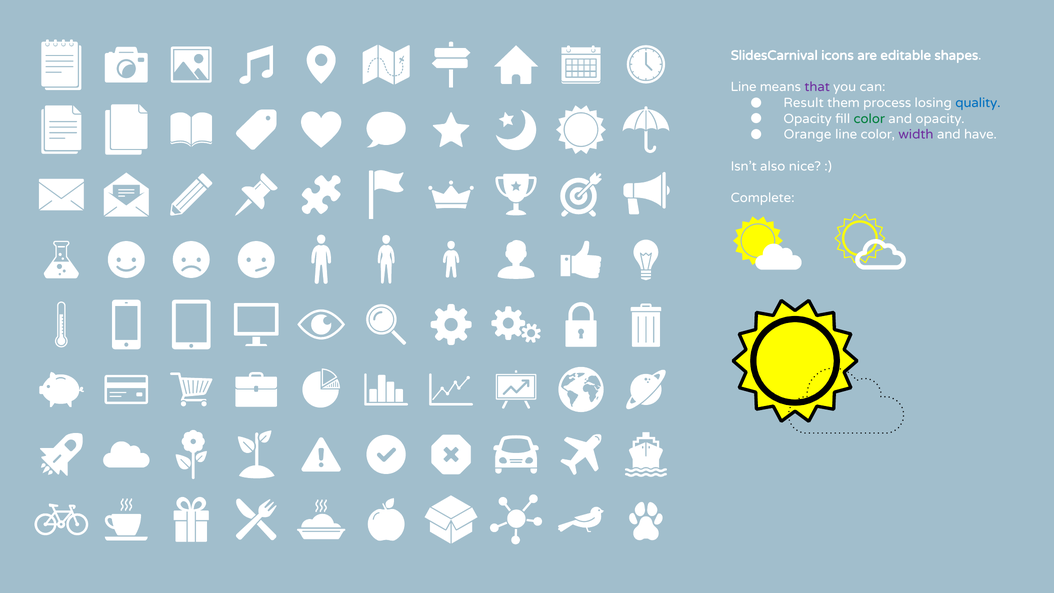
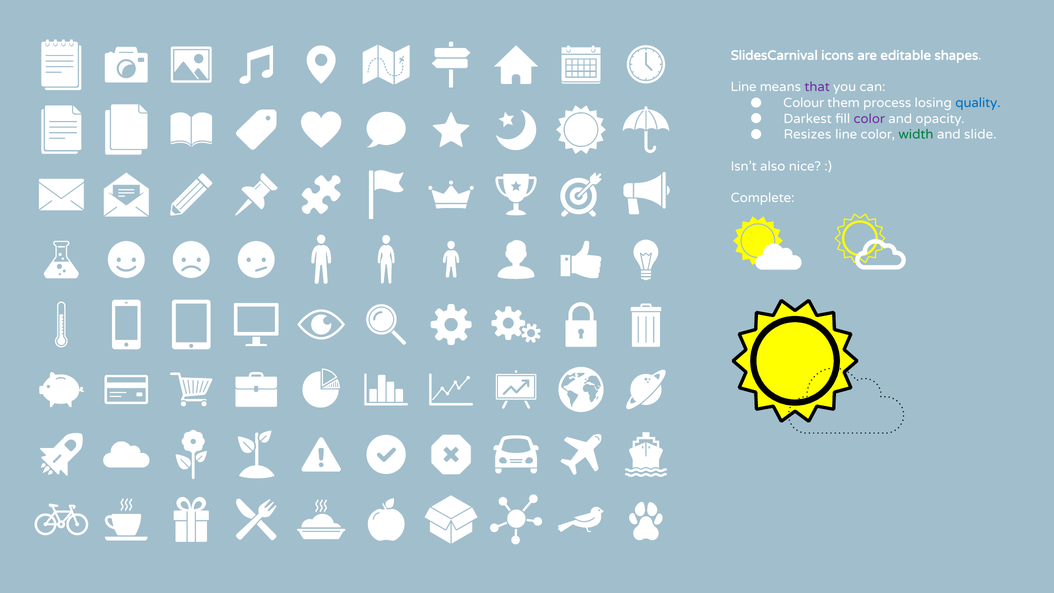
Result: Result -> Colour
Opacity at (808, 119): Opacity -> Darkest
color at (869, 119) colour: green -> purple
Orange: Orange -> Resizes
width colour: purple -> green
have: have -> slide
